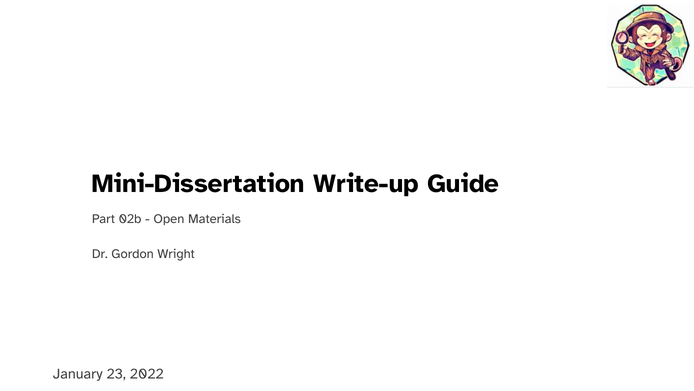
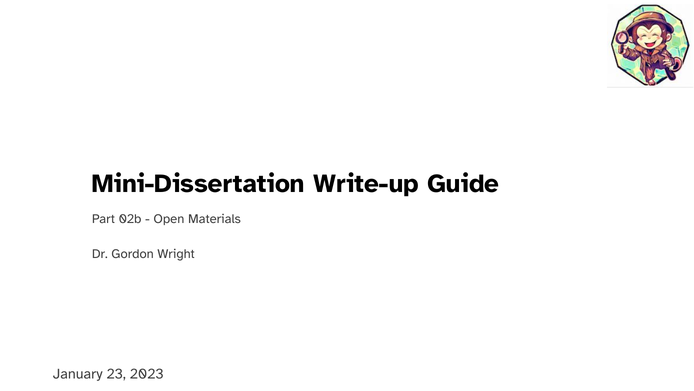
2022: 2022 -> 2023
